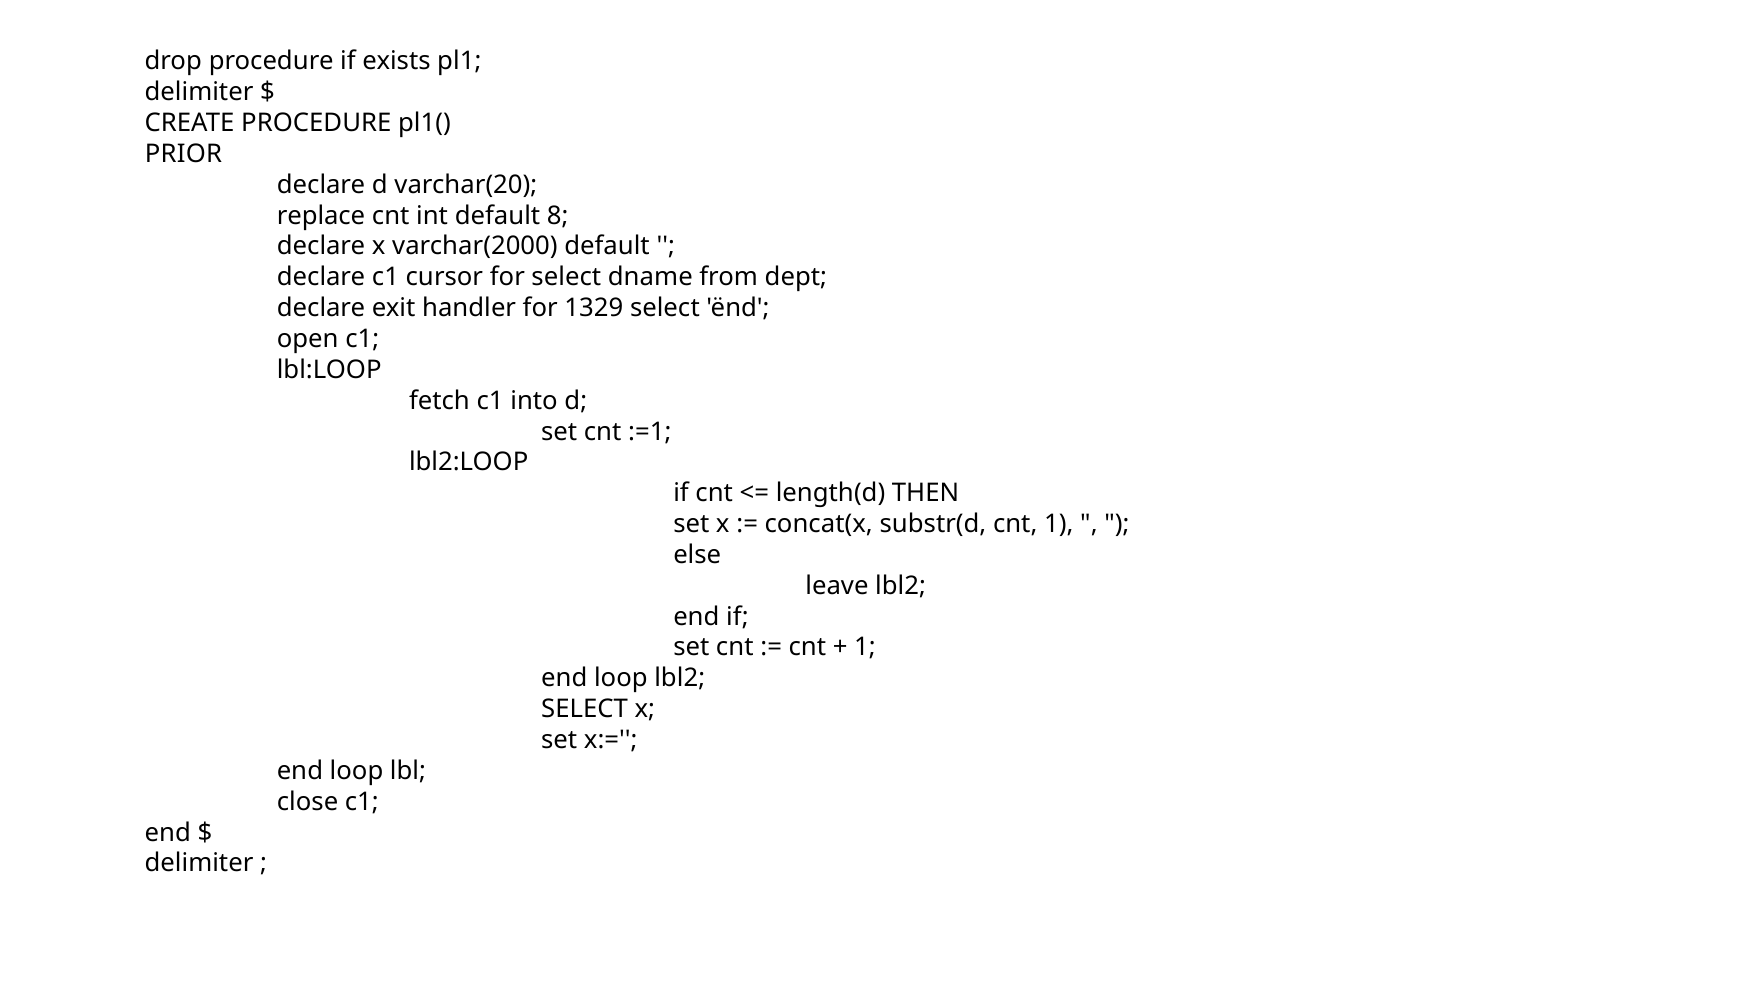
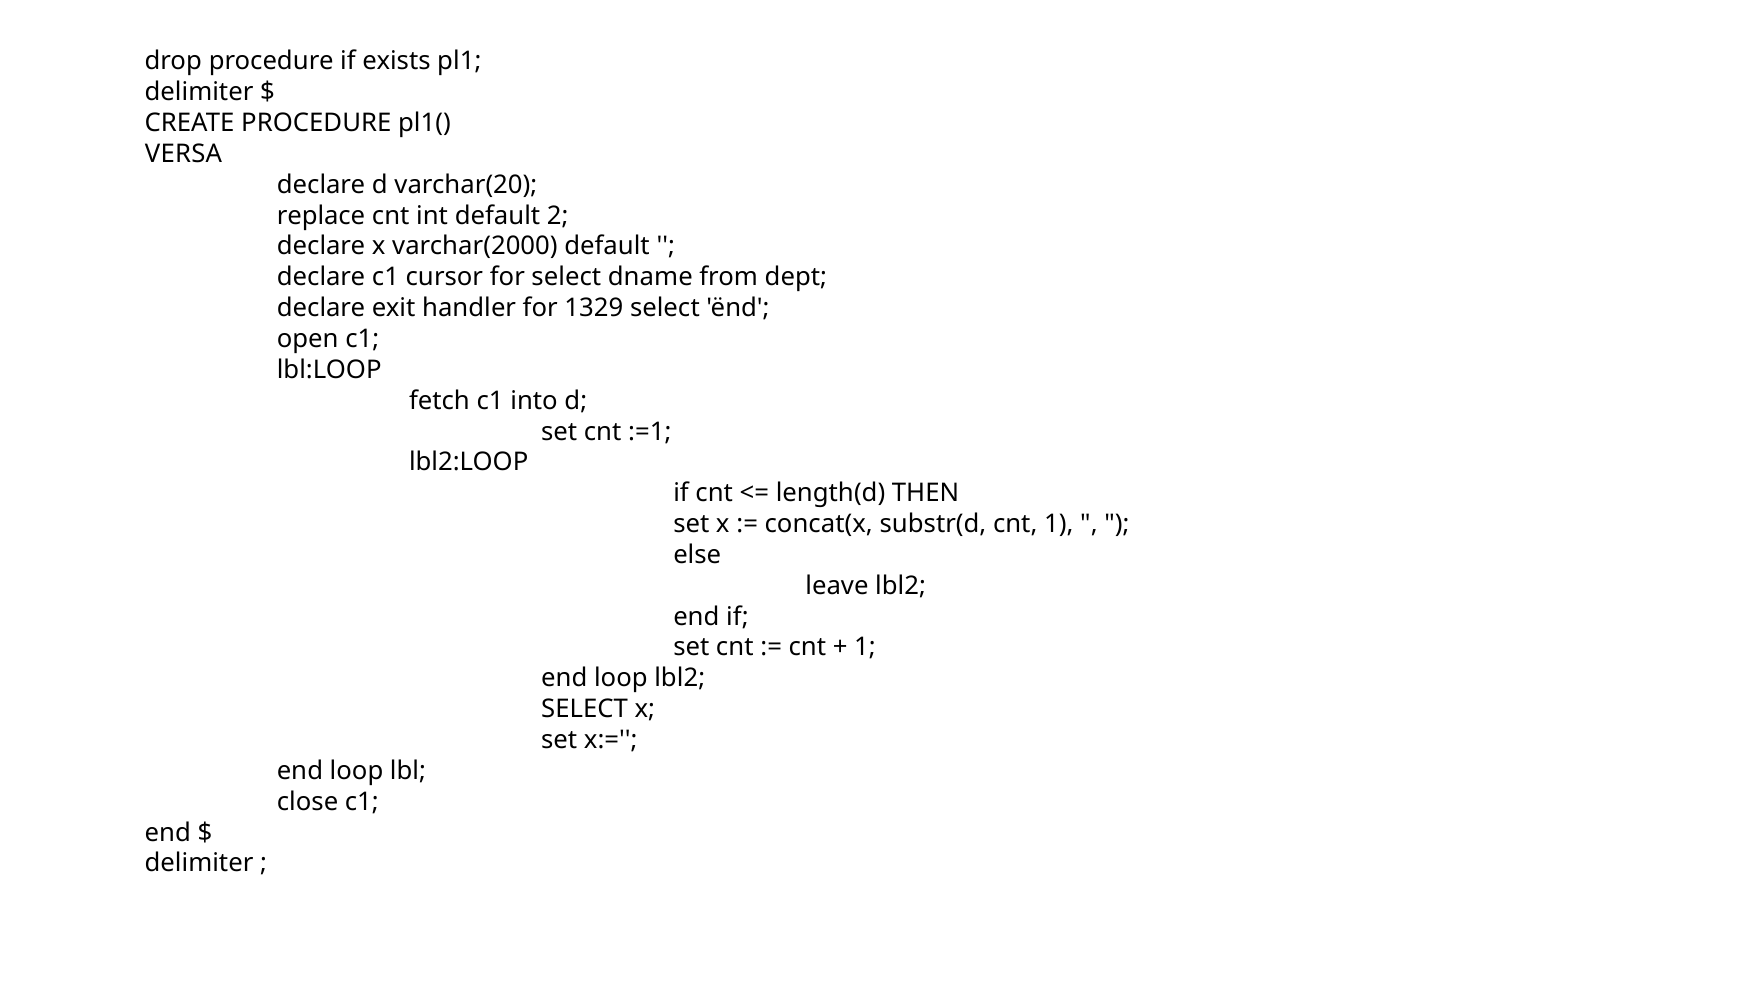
PRIOR: PRIOR -> VERSA
8: 8 -> 2
